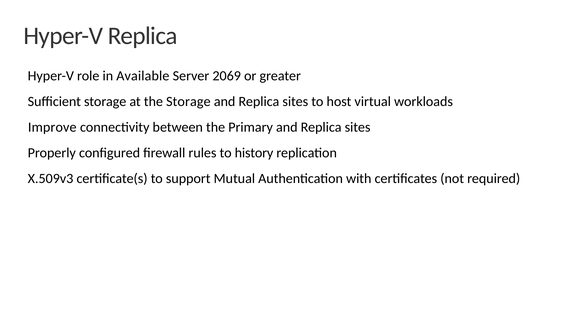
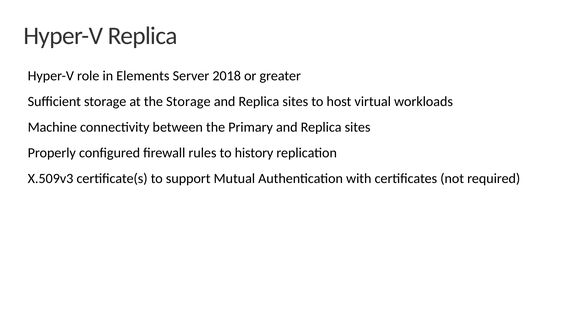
Available: Available -> Elements
2069: 2069 -> 2018
Improve: Improve -> Machine
